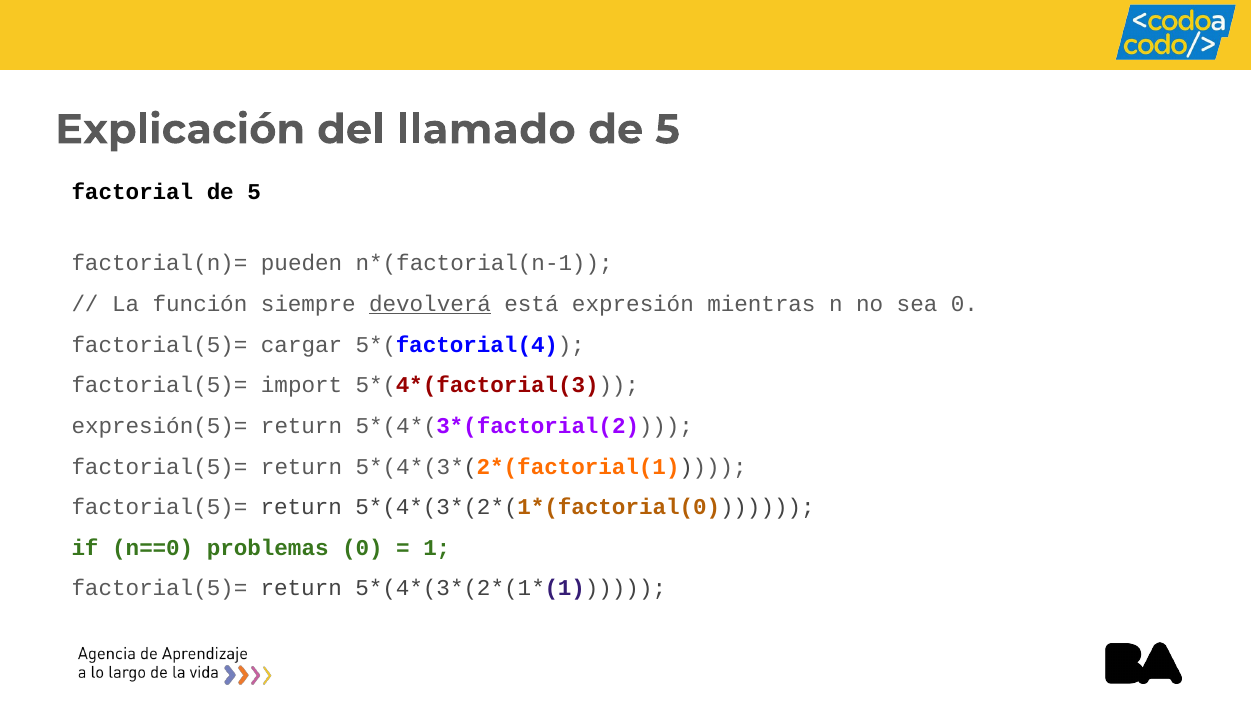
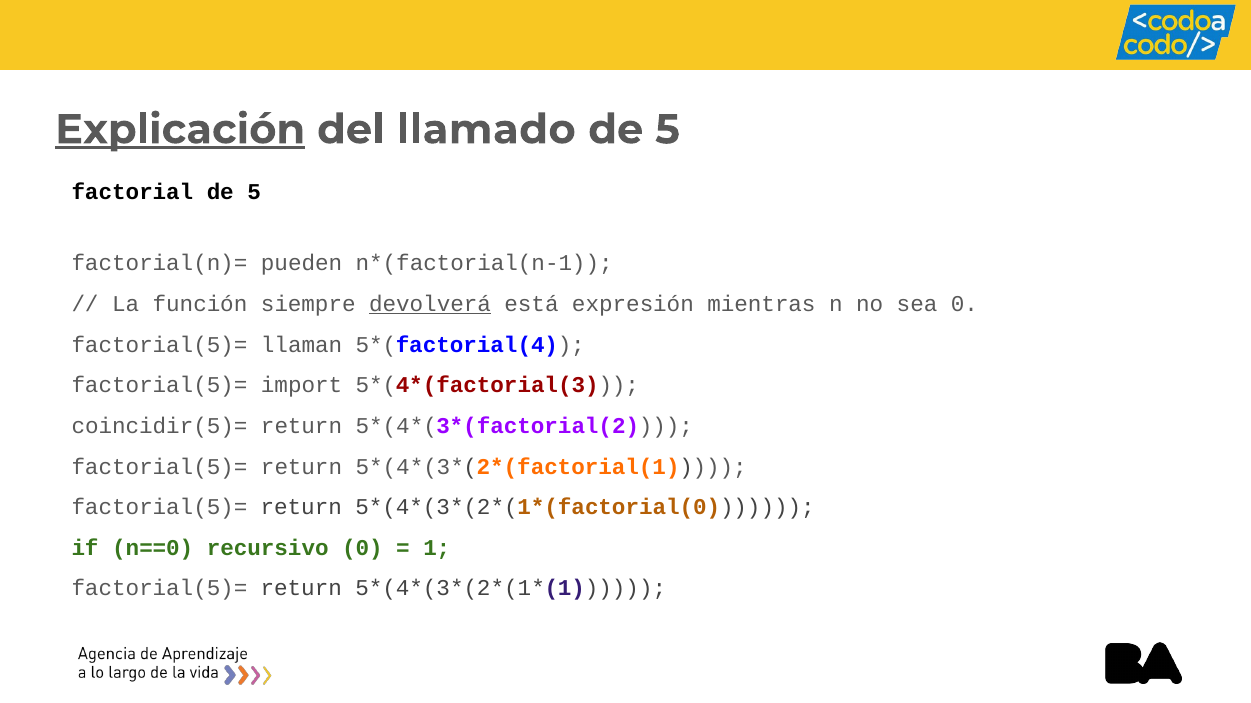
Explicación underline: none -> present
cargar: cargar -> llaman
expresión(5)=: expresión(5)= -> coincidir(5)=
problemas: problemas -> recursivo
